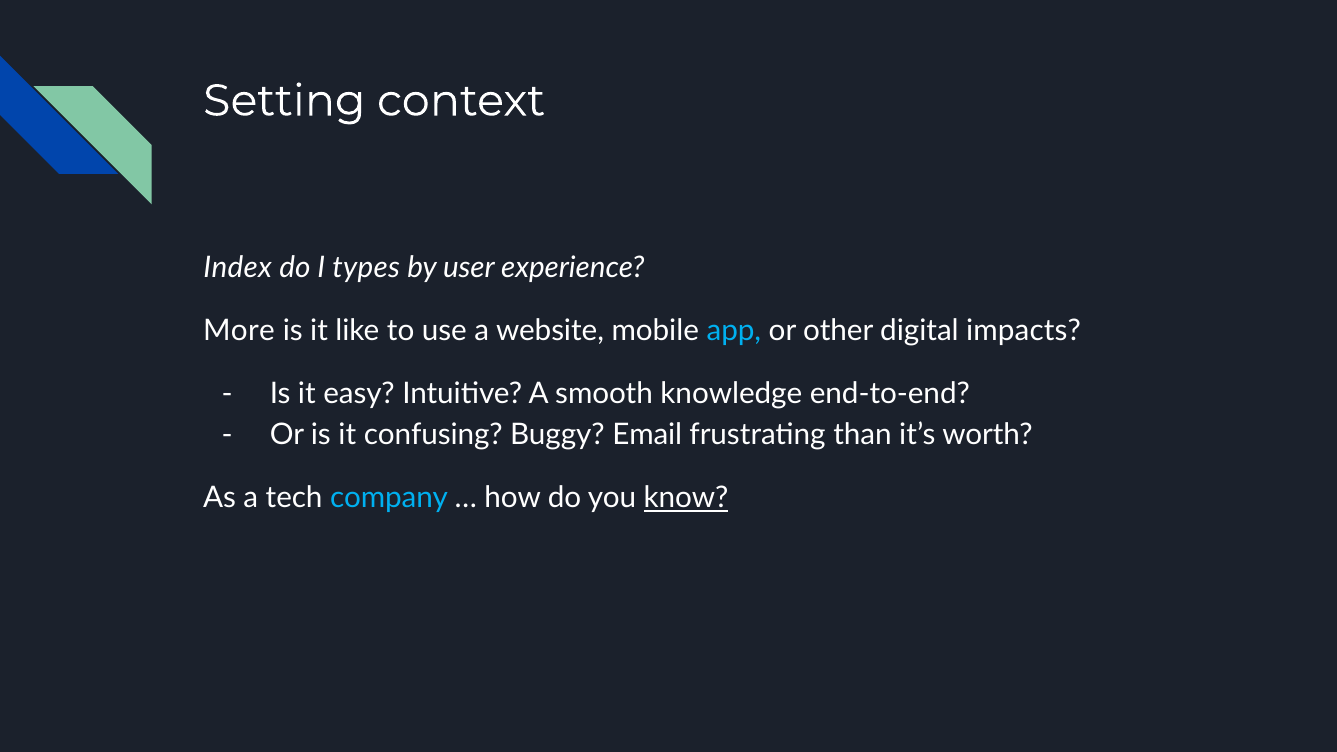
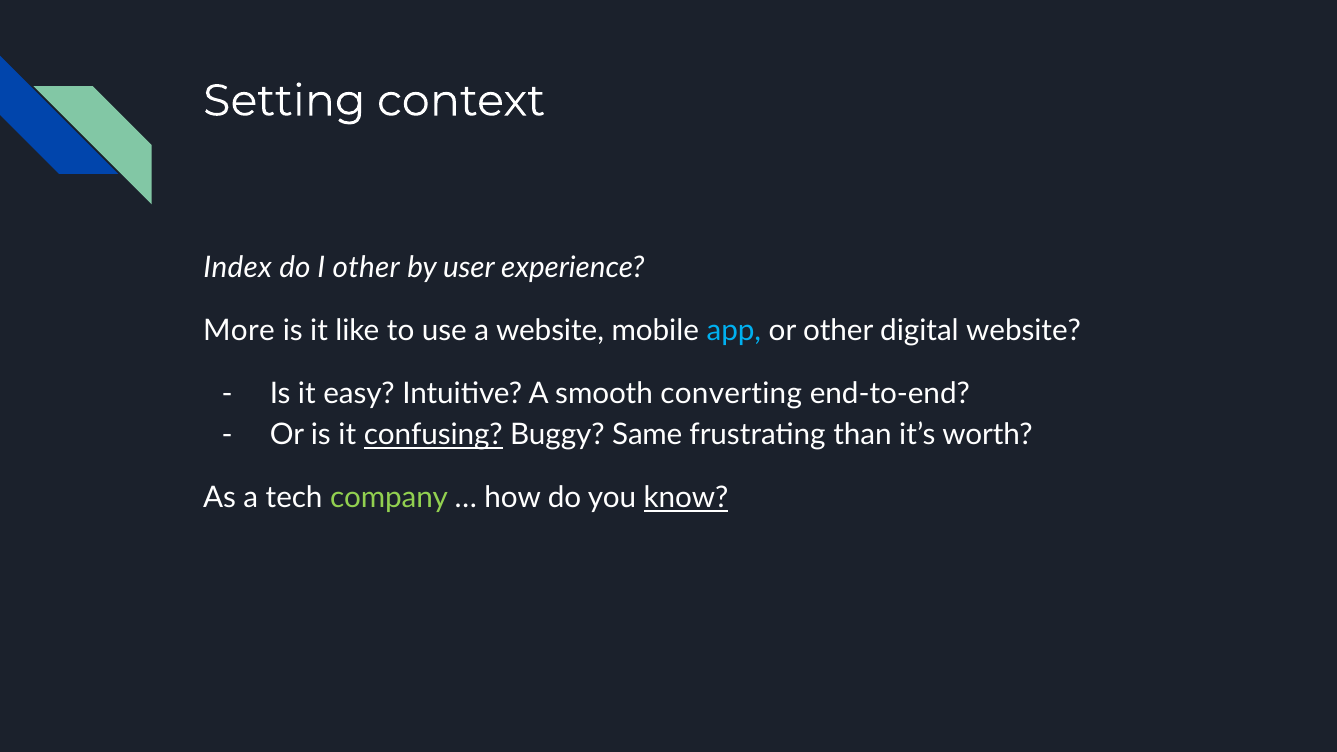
I types: types -> other
digital impacts: impacts -> website
knowledge: knowledge -> converting
confusing underline: none -> present
Email: Email -> Same
company colour: light blue -> light green
